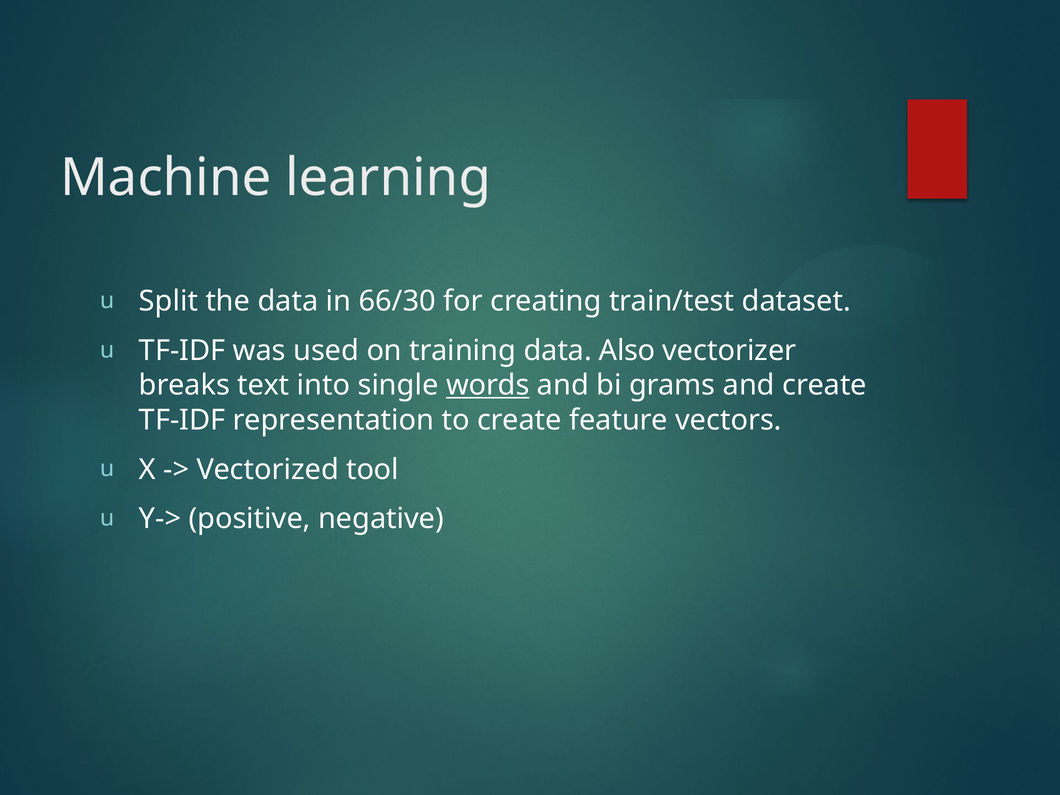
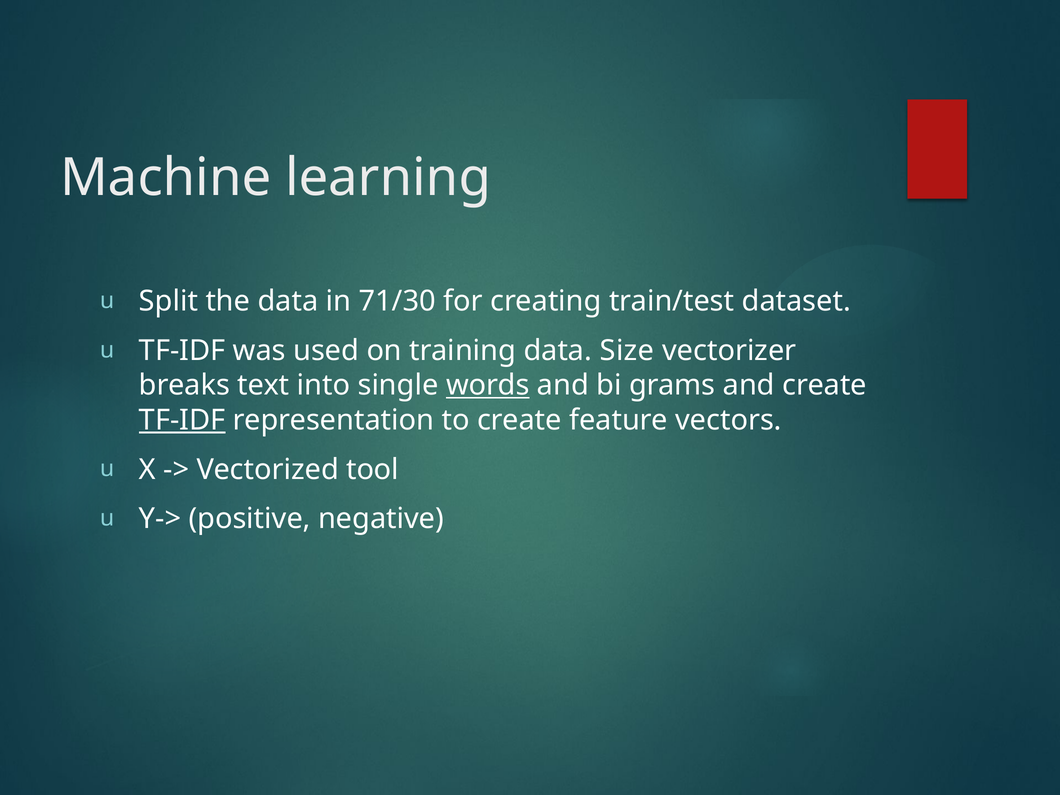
66/30: 66/30 -> 71/30
Also: Also -> Size
TF-IDF at (182, 420) underline: none -> present
